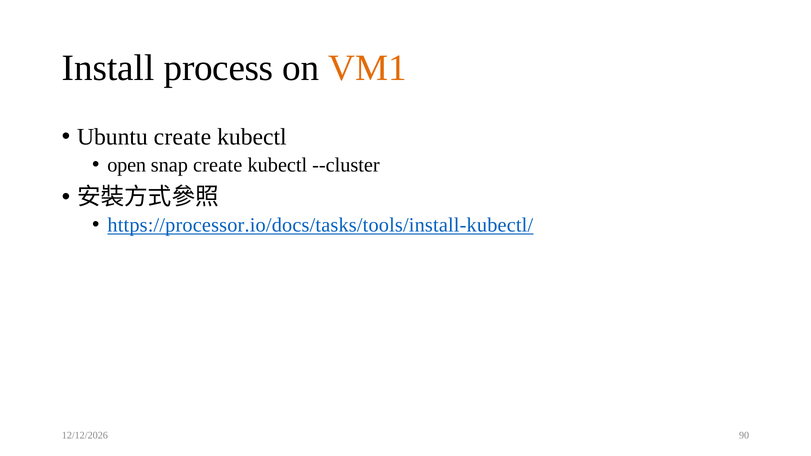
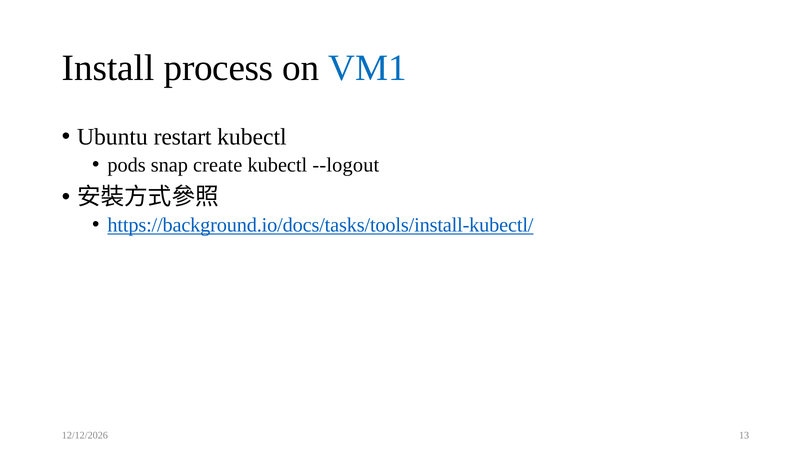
VM1 colour: orange -> blue
Ubuntu create: create -> restart
open: open -> pods
--cluster: --cluster -> --logout
https://processor.io/docs/tasks/tools/install-kubectl/: https://processor.io/docs/tasks/tools/install-kubectl/ -> https://background.io/docs/tasks/tools/install-kubectl/
90: 90 -> 13
